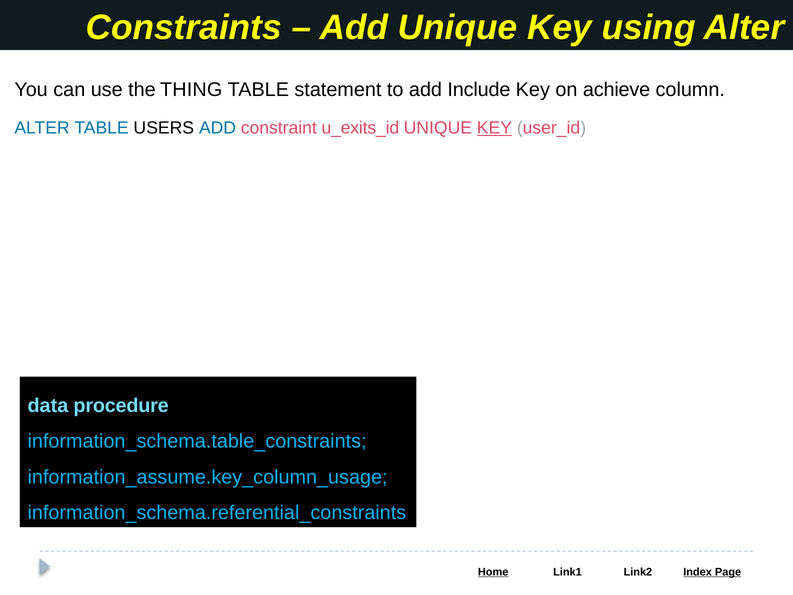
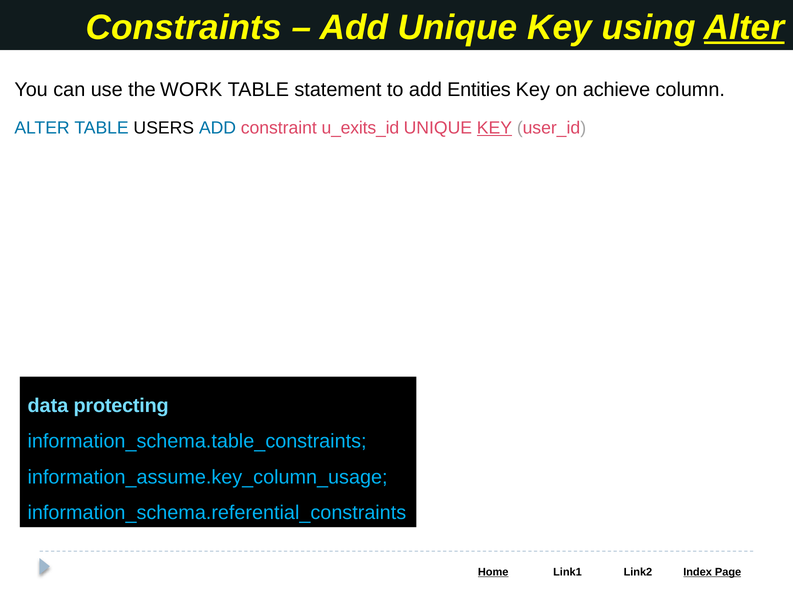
Alter at (744, 28) underline: none -> present
THING: THING -> WORK
Include: Include -> Entities
procedure: procedure -> protecting
